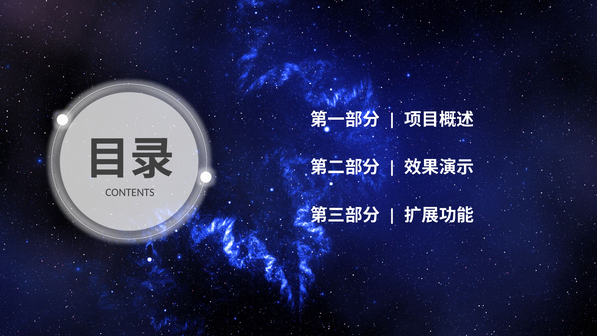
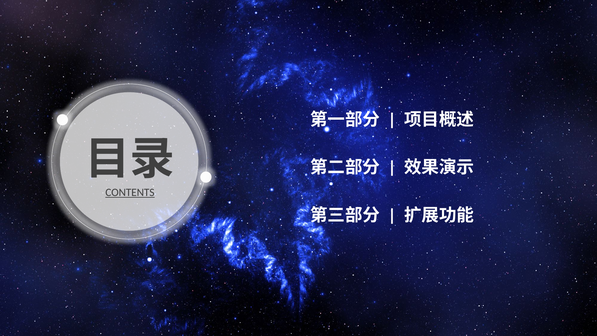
CONTENTS underline: none -> present
